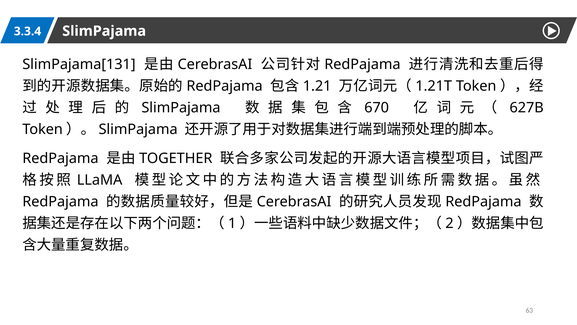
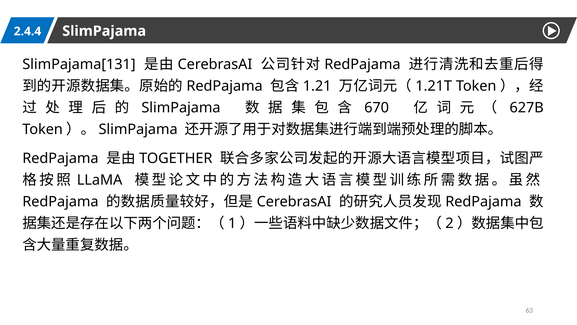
3.3.4: 3.3.4 -> 2.4.4
